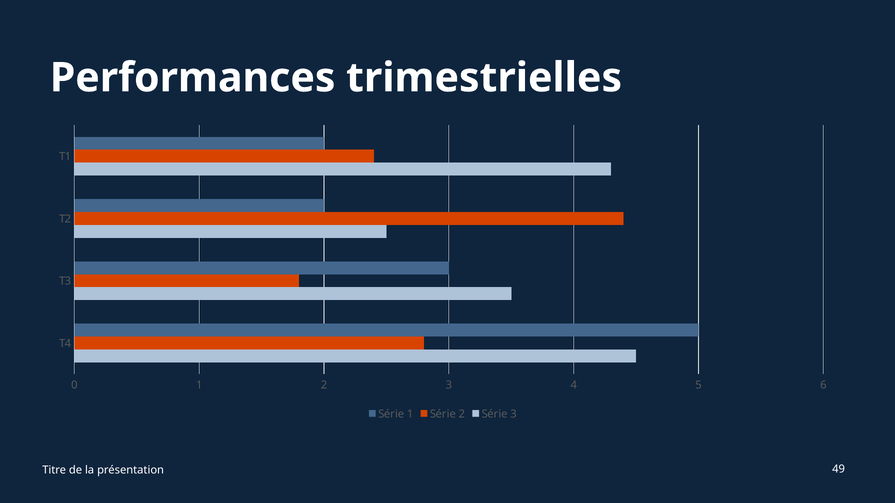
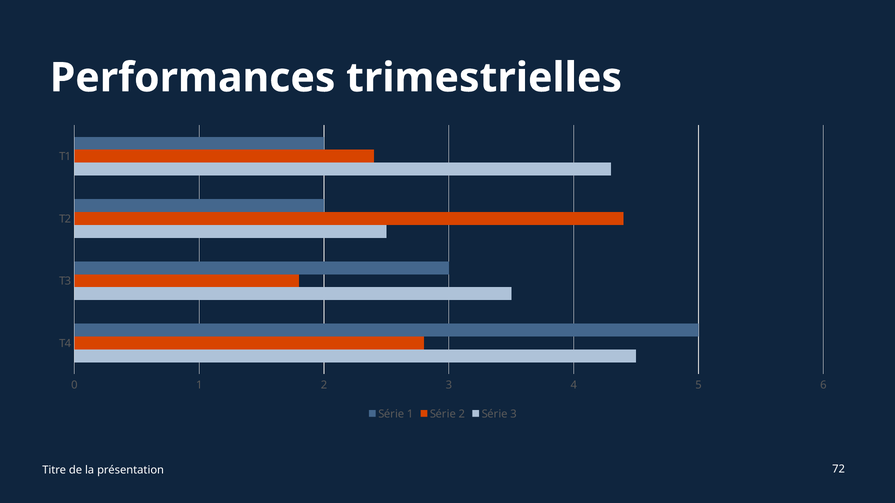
49: 49 -> 72
